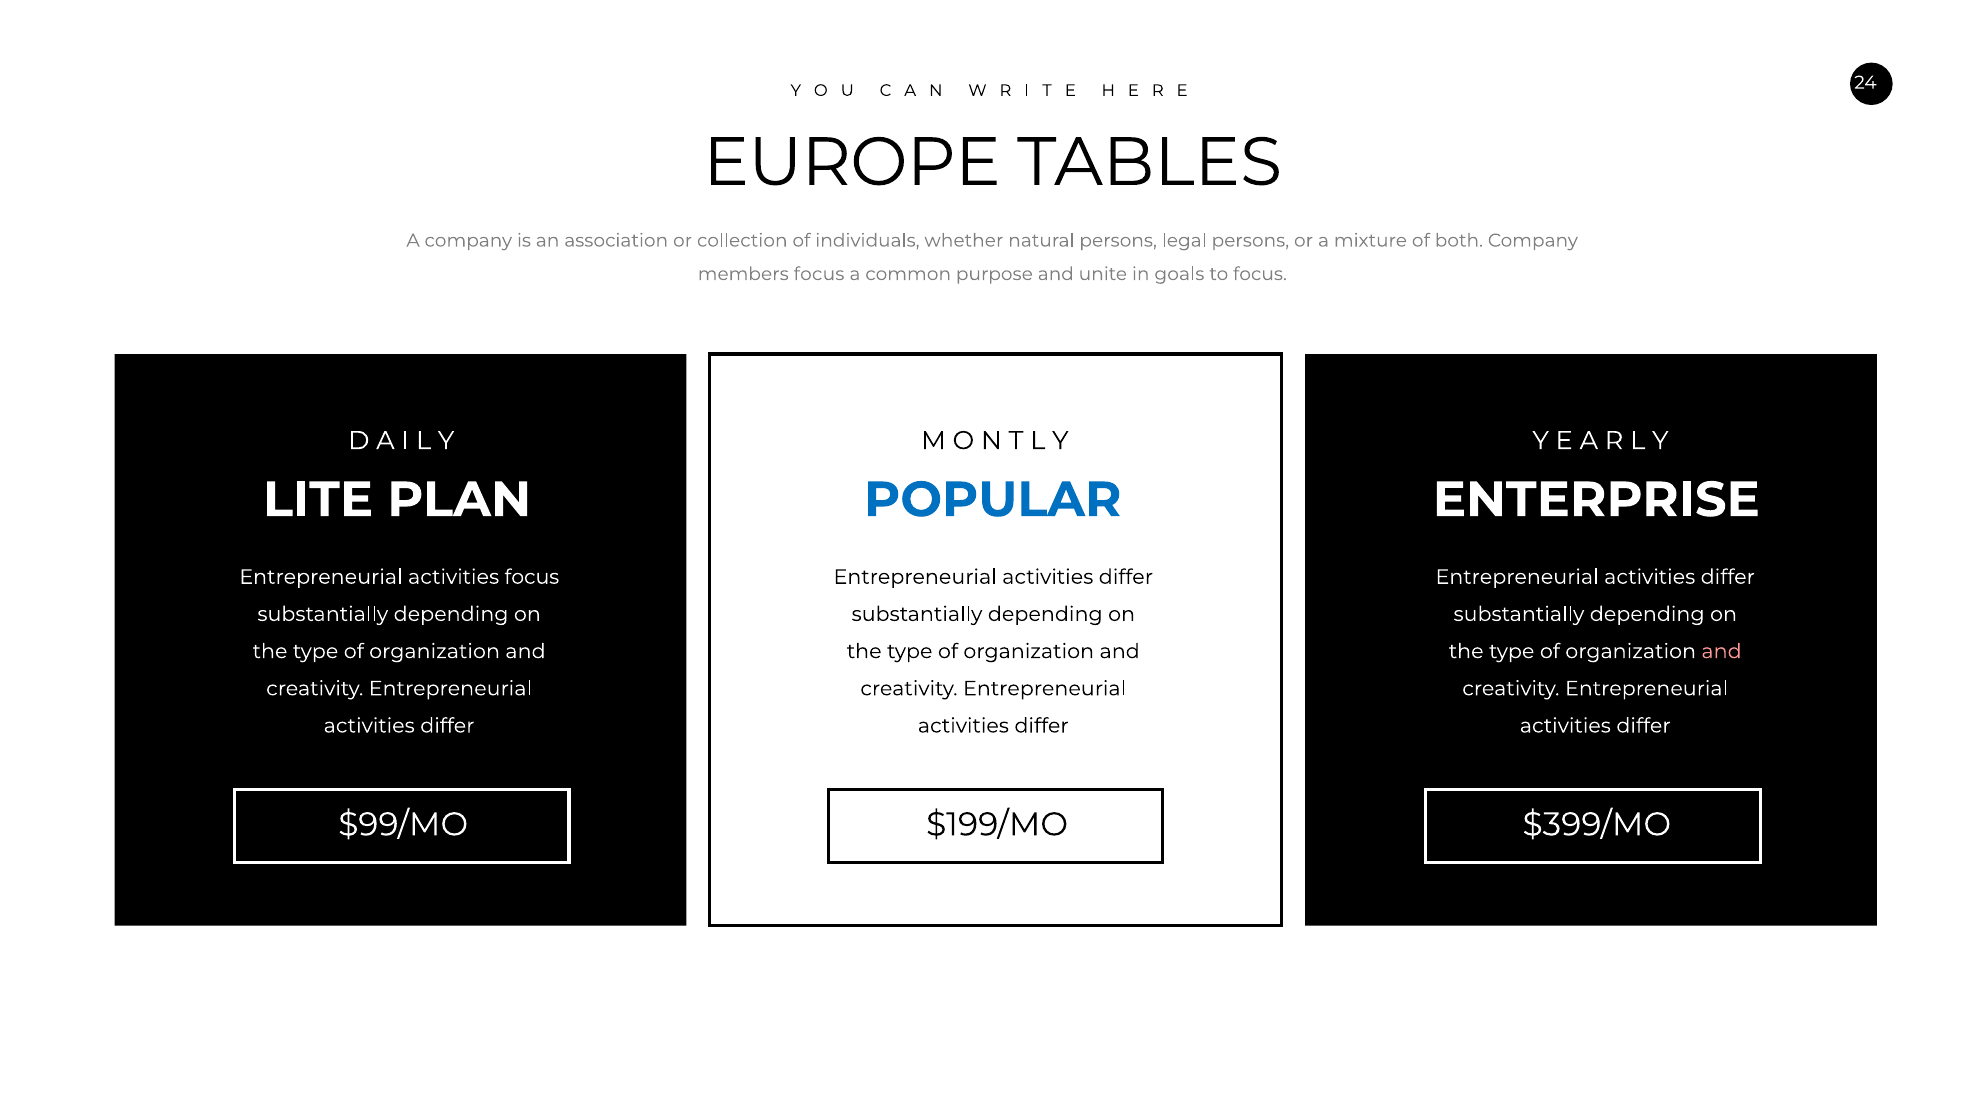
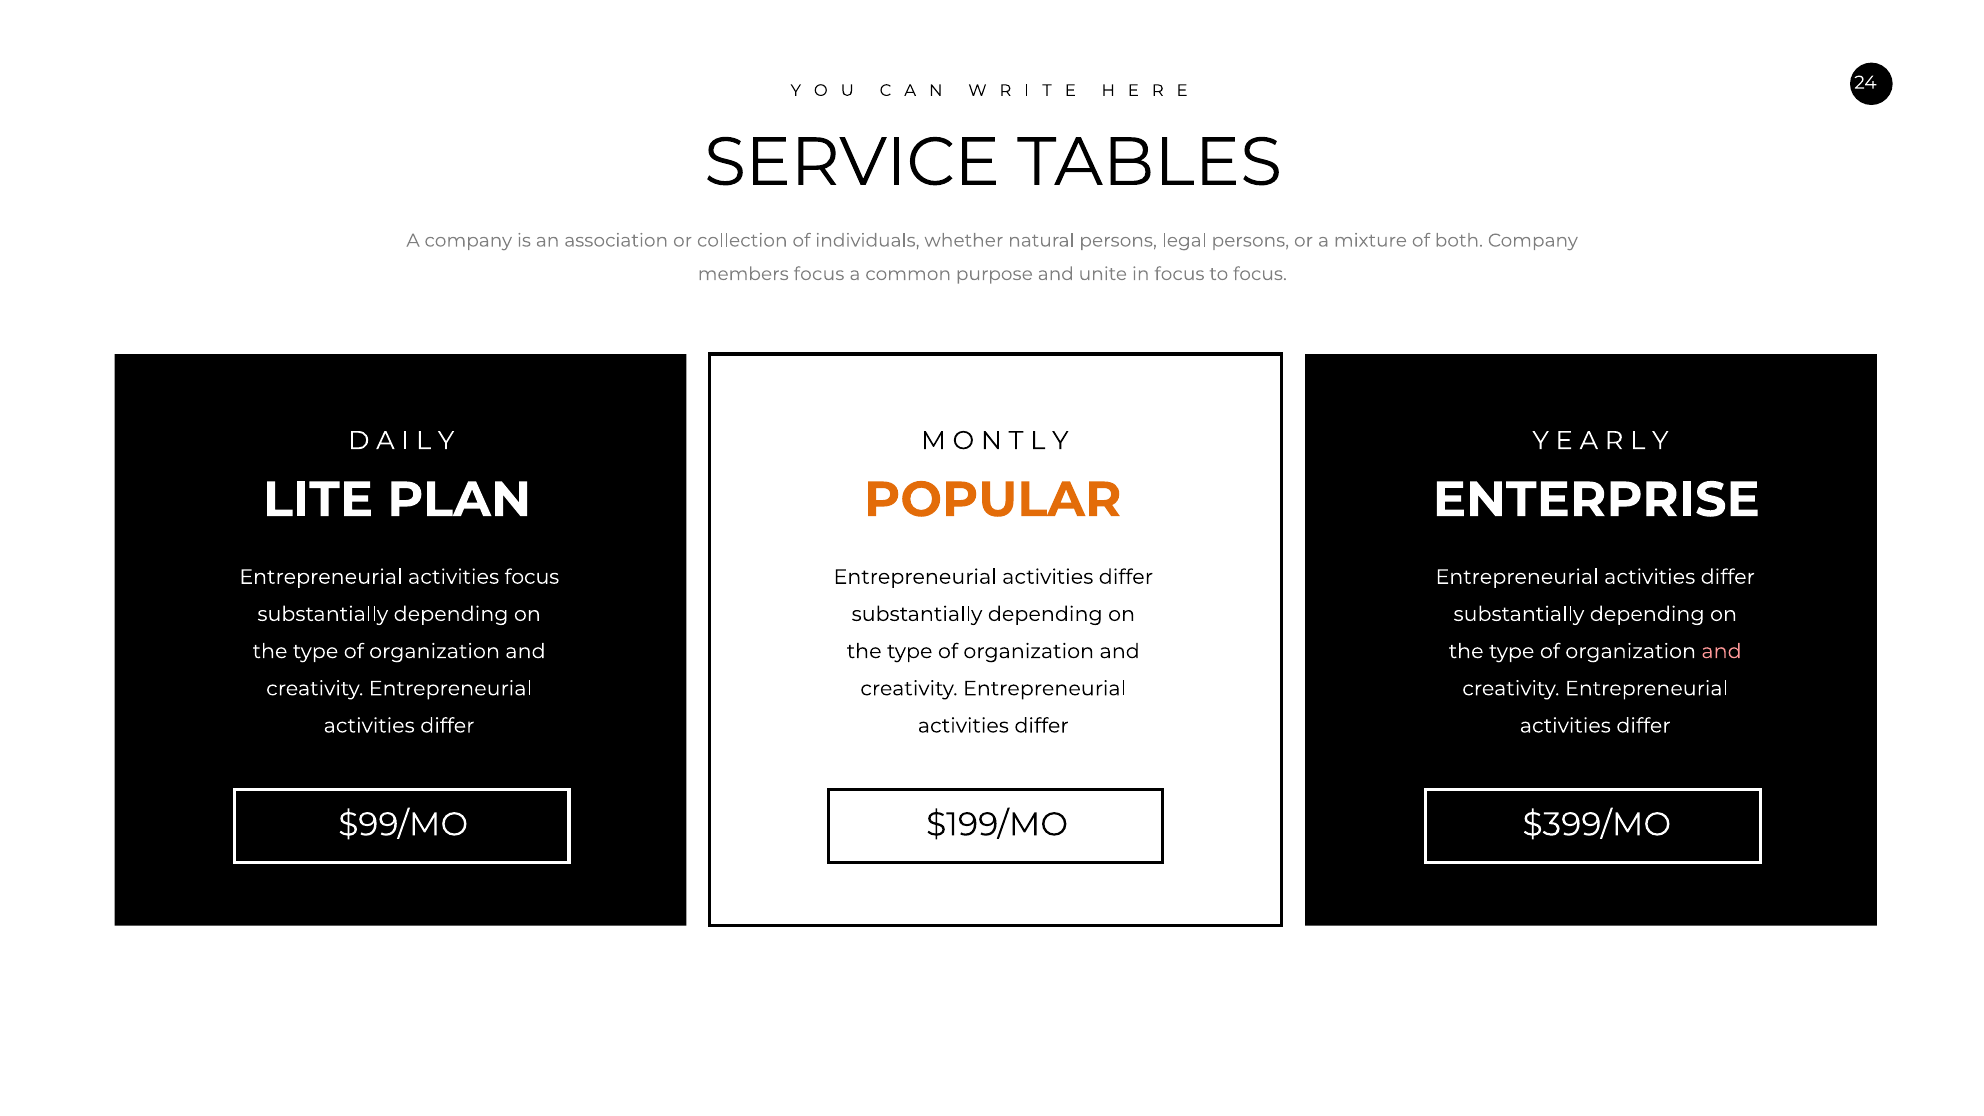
EUROPE: EUROPE -> SERVICE
in goals: goals -> focus
POPULAR colour: blue -> orange
